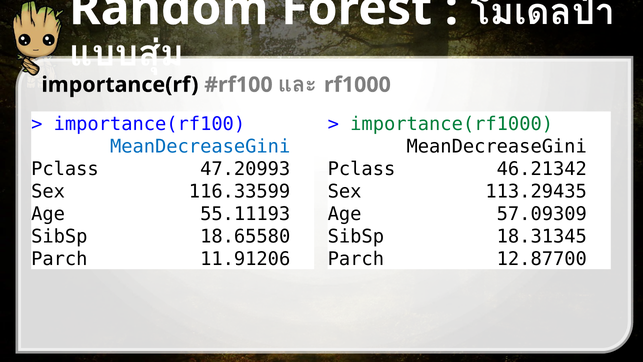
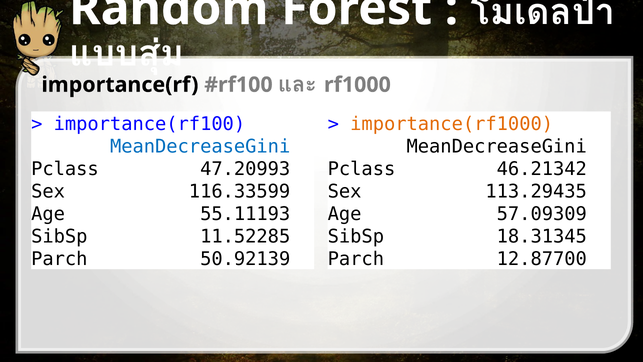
importance(rf1000 colour: green -> orange
18.65580: 18.65580 -> 11.52285
11.91206: 11.91206 -> 50.92139
